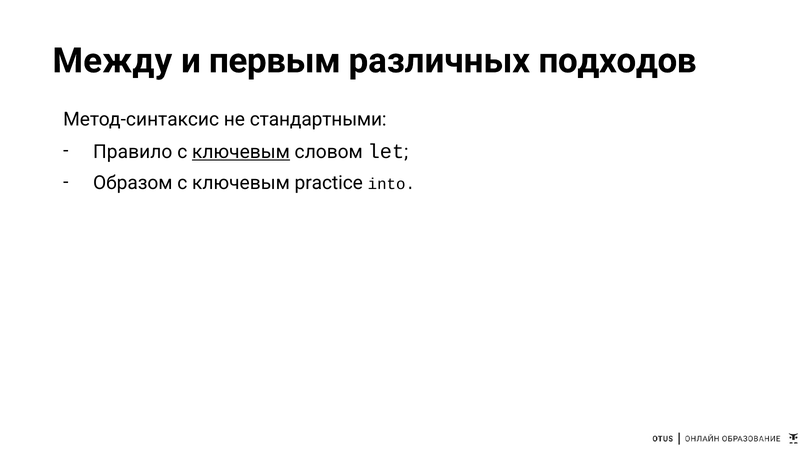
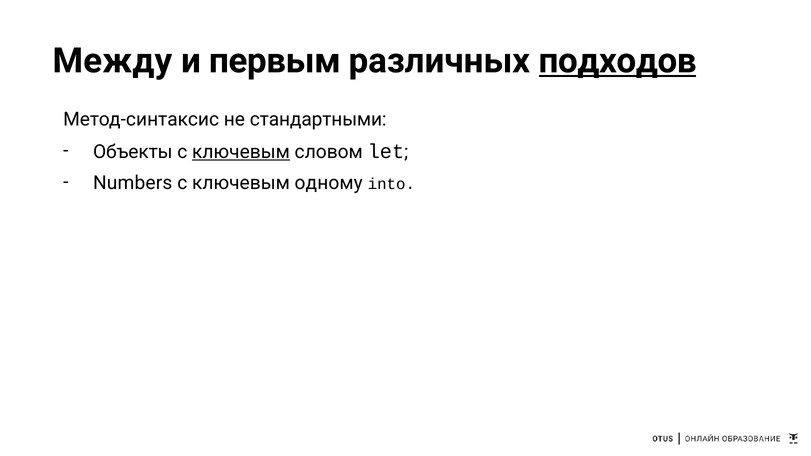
подходов underline: none -> present
Правило: Правило -> Объекты
Образом: Образом -> Numbers
practice: practice -> одному
